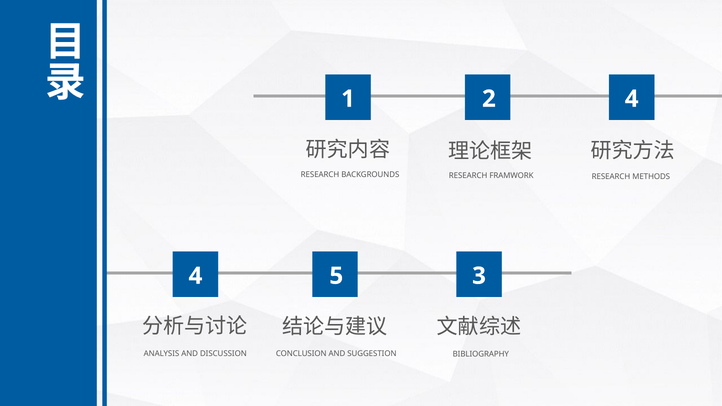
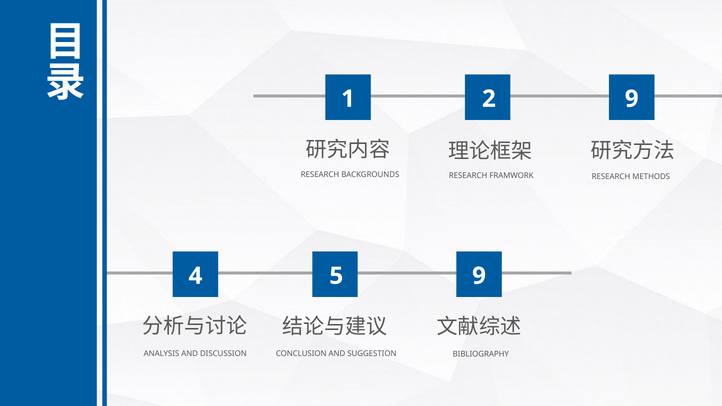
2 4: 4 -> 9
5 3: 3 -> 9
